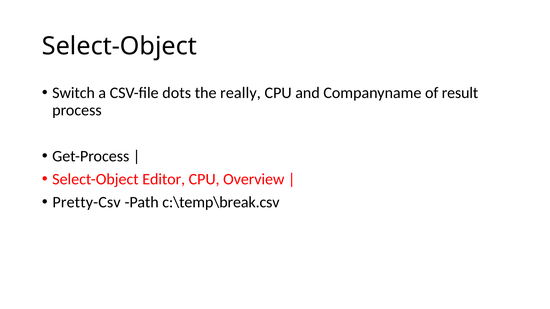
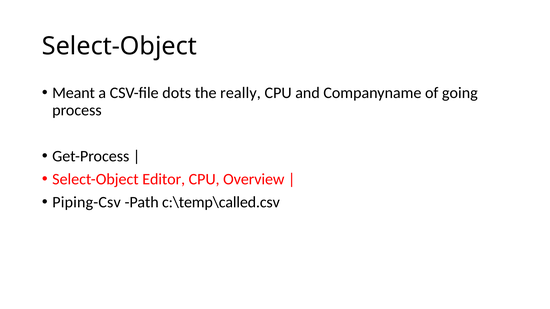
Switch: Switch -> Meant
result: result -> going
Pretty-Csv: Pretty-Csv -> Piping-Csv
c:\temp\break.csv: c:\temp\break.csv -> c:\temp\called.csv
